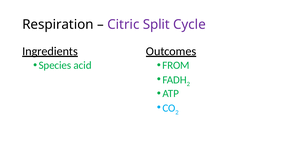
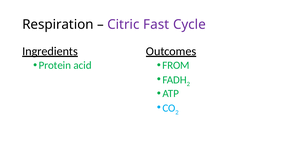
Split: Split -> Fast
Species: Species -> Protein
